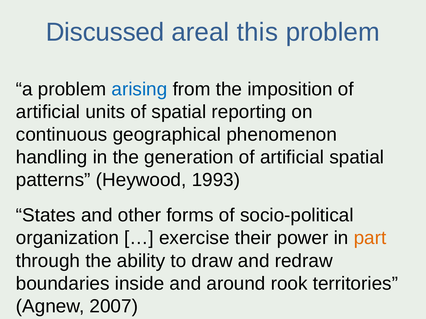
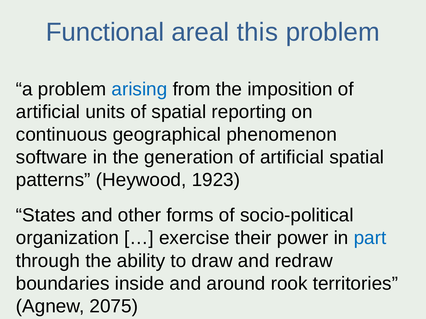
Discussed: Discussed -> Functional
handling: handling -> software
1993: 1993 -> 1923
part colour: orange -> blue
2007: 2007 -> 2075
